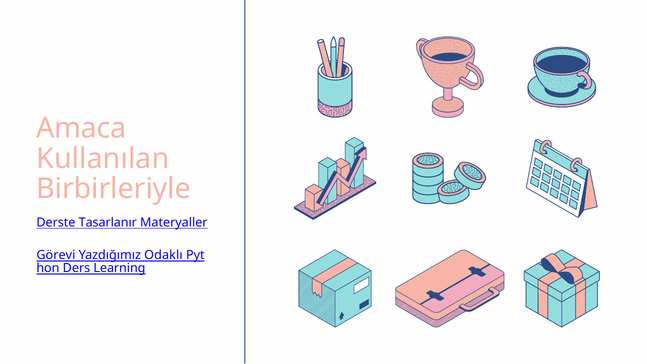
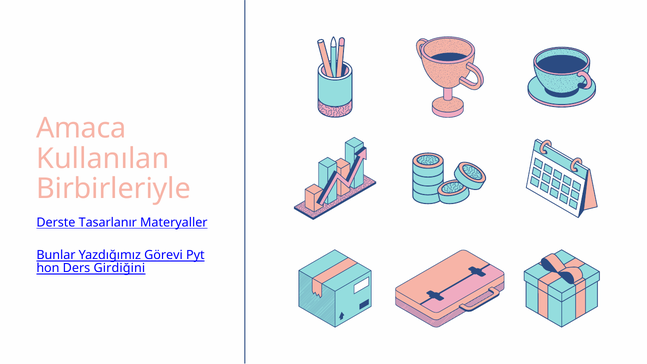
Görevi: Görevi -> Bunlar
Odaklı: Odaklı -> Görevi
Learning: Learning -> Girdiğini
